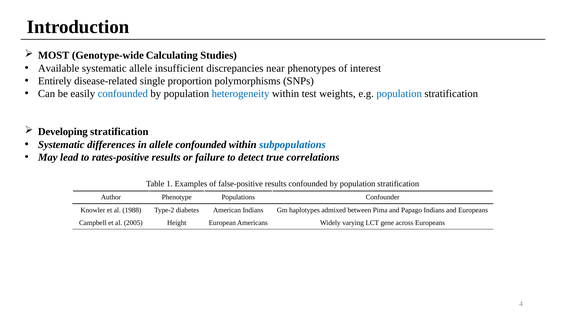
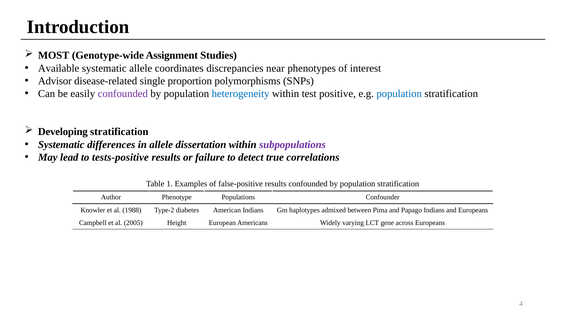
Calculating: Calculating -> Assignment
insufficient: insufficient -> coordinates
Entirely: Entirely -> Advisor
confounded at (123, 94) colour: blue -> purple
weights: weights -> positive
allele confounded: confounded -> dissertation
subpopulations colour: blue -> purple
rates-positive: rates-positive -> tests-positive
